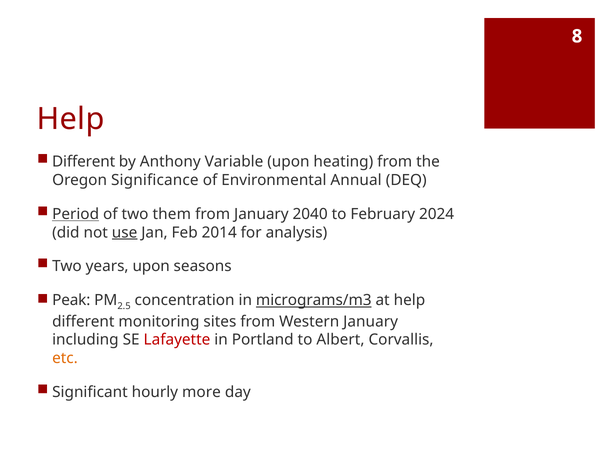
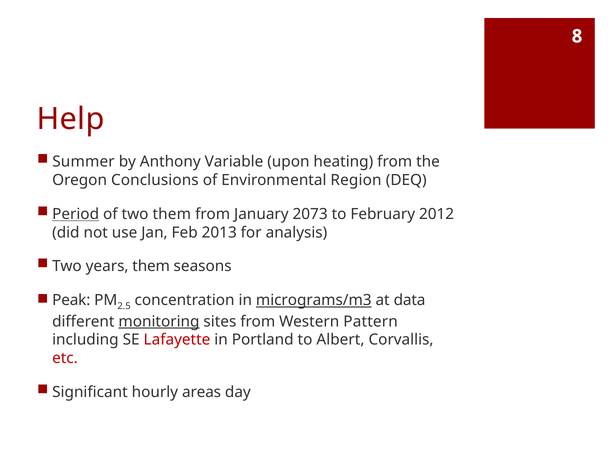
Different at (84, 162): Different -> Summer
Significance: Significance -> Conclusions
Annual: Annual -> Region
2040: 2040 -> 2073
2024: 2024 -> 2012
use underline: present -> none
2014: 2014 -> 2013
years upon: upon -> them
at help: help -> data
monitoring underline: none -> present
Western January: January -> Pattern
etc colour: orange -> red
more: more -> areas
